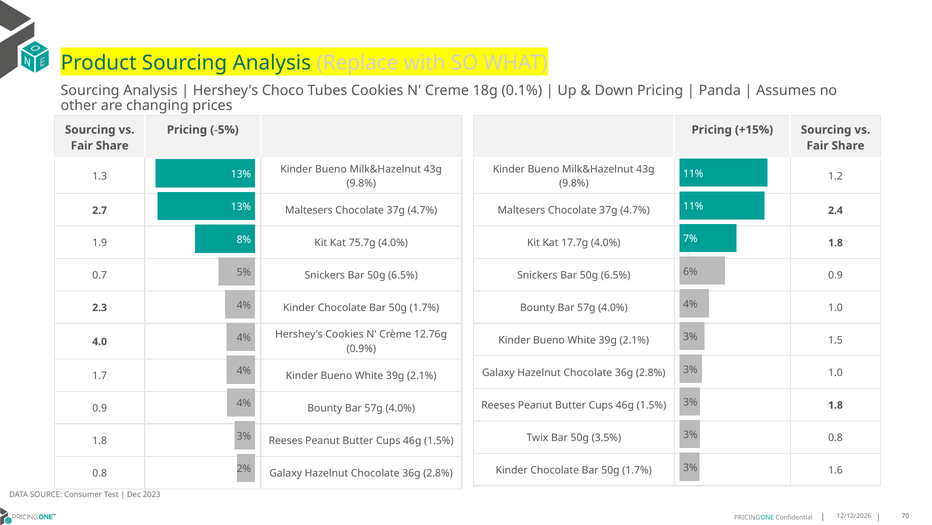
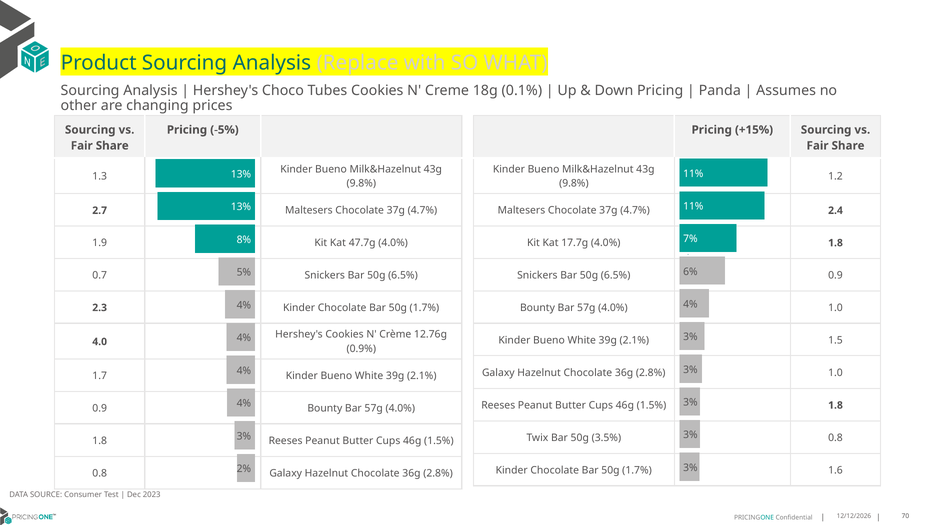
75.7g: 75.7g -> 47.7g
